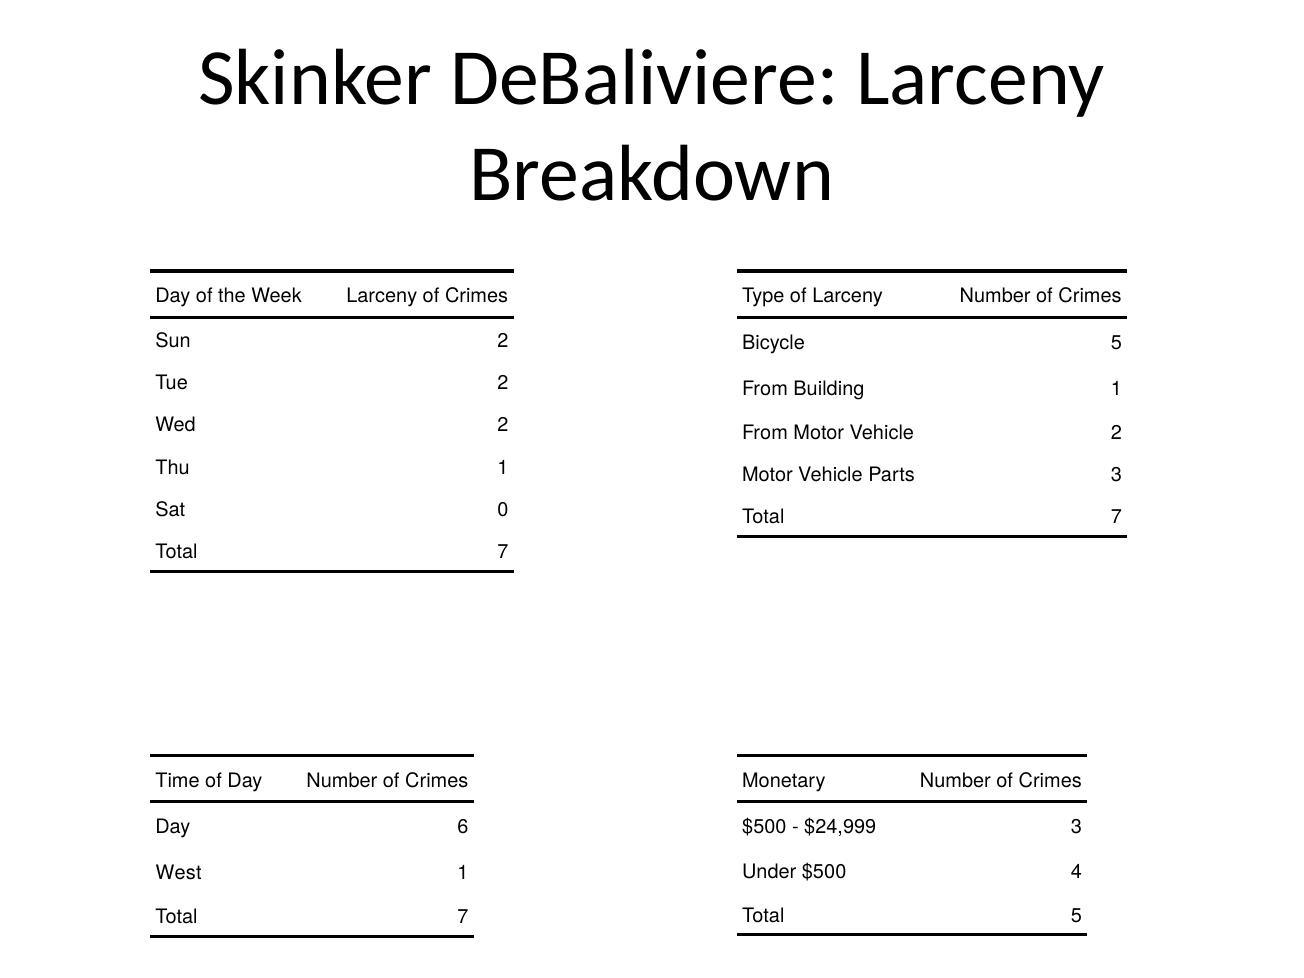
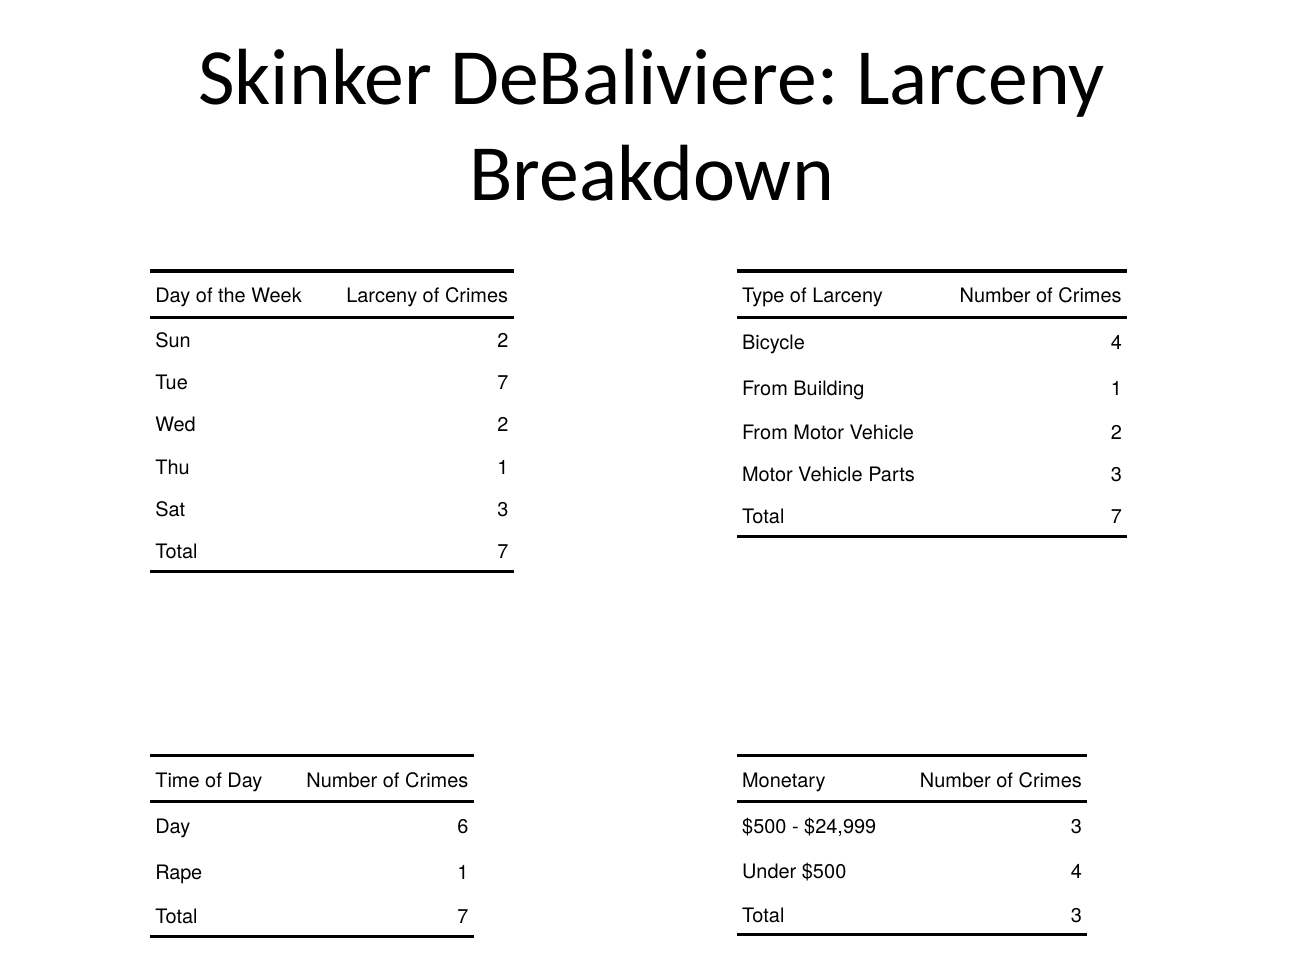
Bicycle 5: 5 -> 4
Tue 2: 2 -> 7
Sat 0: 0 -> 3
West: West -> Rape
Total 5: 5 -> 3
